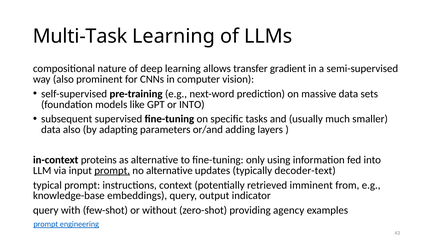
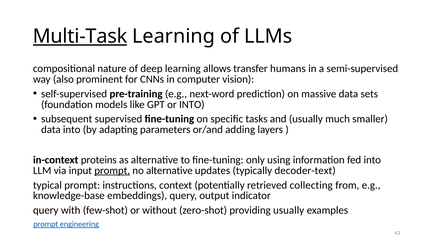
Multi-Task underline: none -> present
gradient: gradient -> humans
data also: also -> into
imminent: imminent -> collecting
providing agency: agency -> usually
